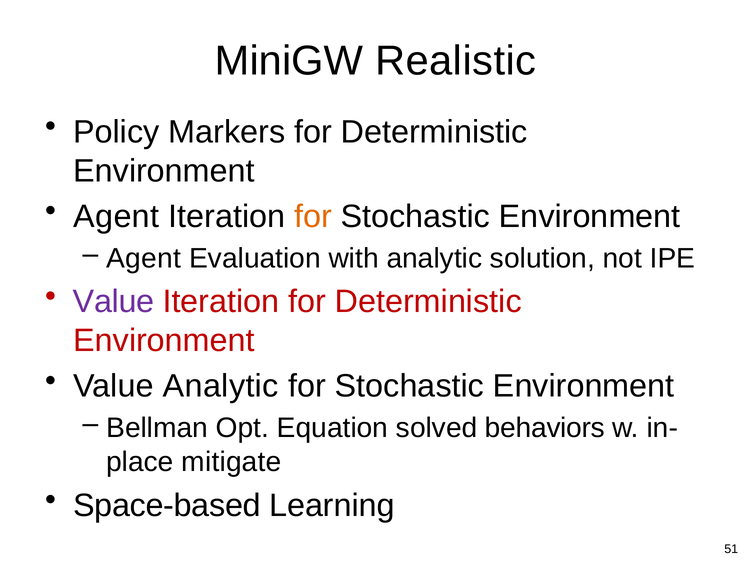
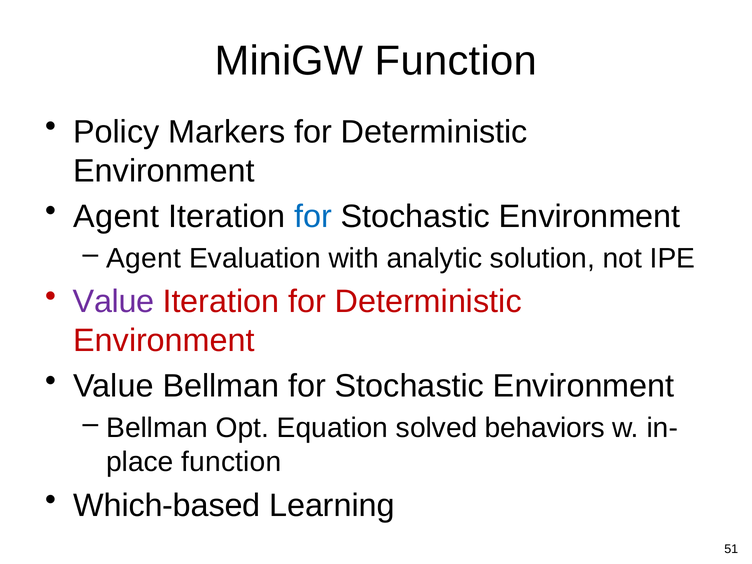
MiniGW Realistic: Realistic -> Function
for at (313, 216) colour: orange -> blue
Value Analytic: Analytic -> Bellman
mitigate at (231, 462): mitigate -> function
Space-based: Space-based -> Which-based
